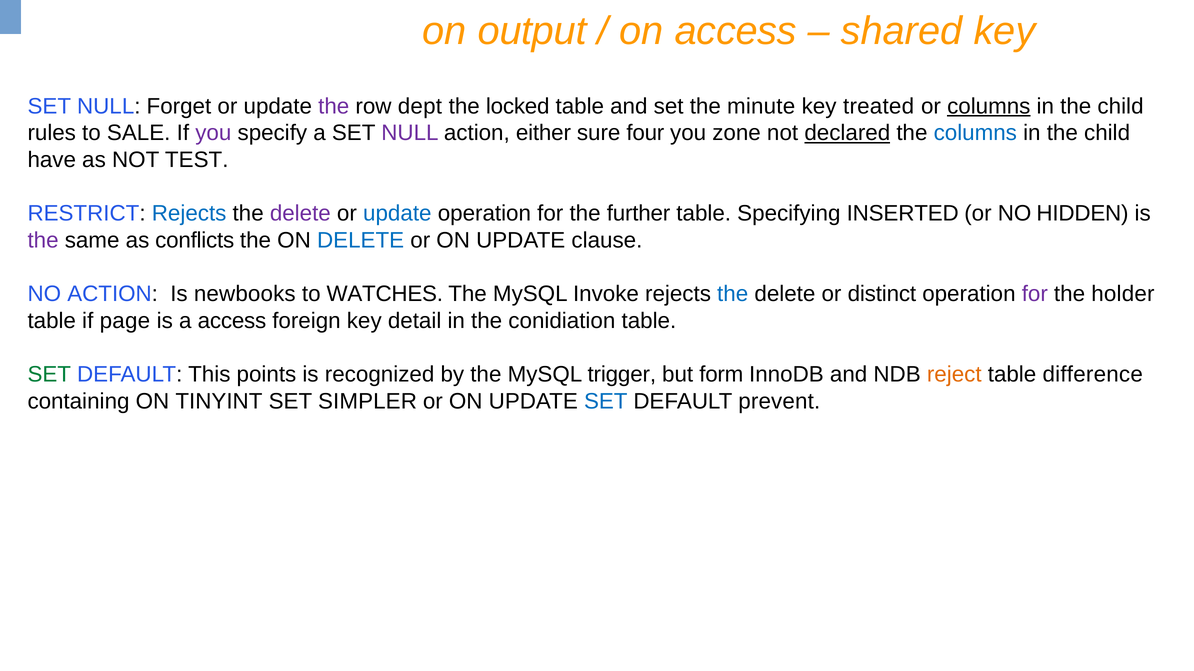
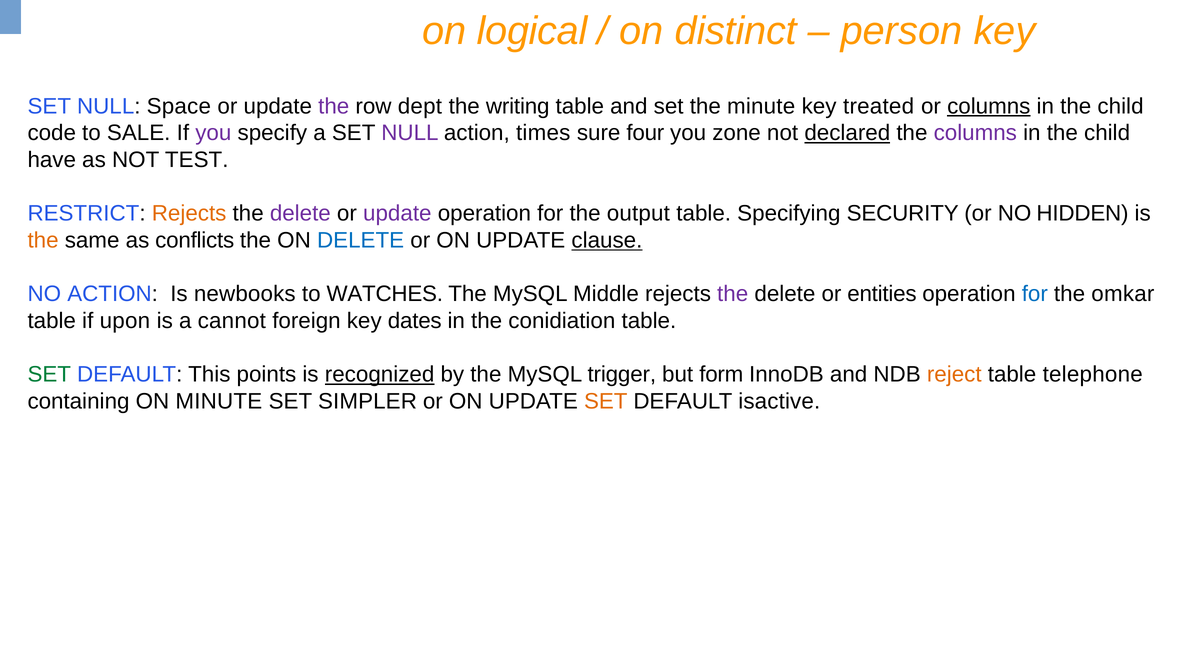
output: output -> logical
on access: access -> distinct
shared: shared -> person
Forget: Forget -> Space
locked: locked -> writing
rules: rules -> code
either: either -> times
columns at (975, 133) colour: blue -> purple
Rejects at (189, 214) colour: blue -> orange
update at (397, 214) colour: blue -> purple
further: further -> output
INSERTED: INSERTED -> SECURITY
the at (43, 241) colour: purple -> orange
clause underline: none -> present
Invoke: Invoke -> Middle
the at (733, 294) colour: blue -> purple
distinct: distinct -> entities
for at (1035, 294) colour: purple -> blue
holder: holder -> omkar
page: page -> upon
a access: access -> cannot
detail: detail -> dates
recognized underline: none -> present
difference: difference -> telephone
ON TINYINT: TINYINT -> MINUTE
SET at (606, 402) colour: blue -> orange
prevent: prevent -> isactive
